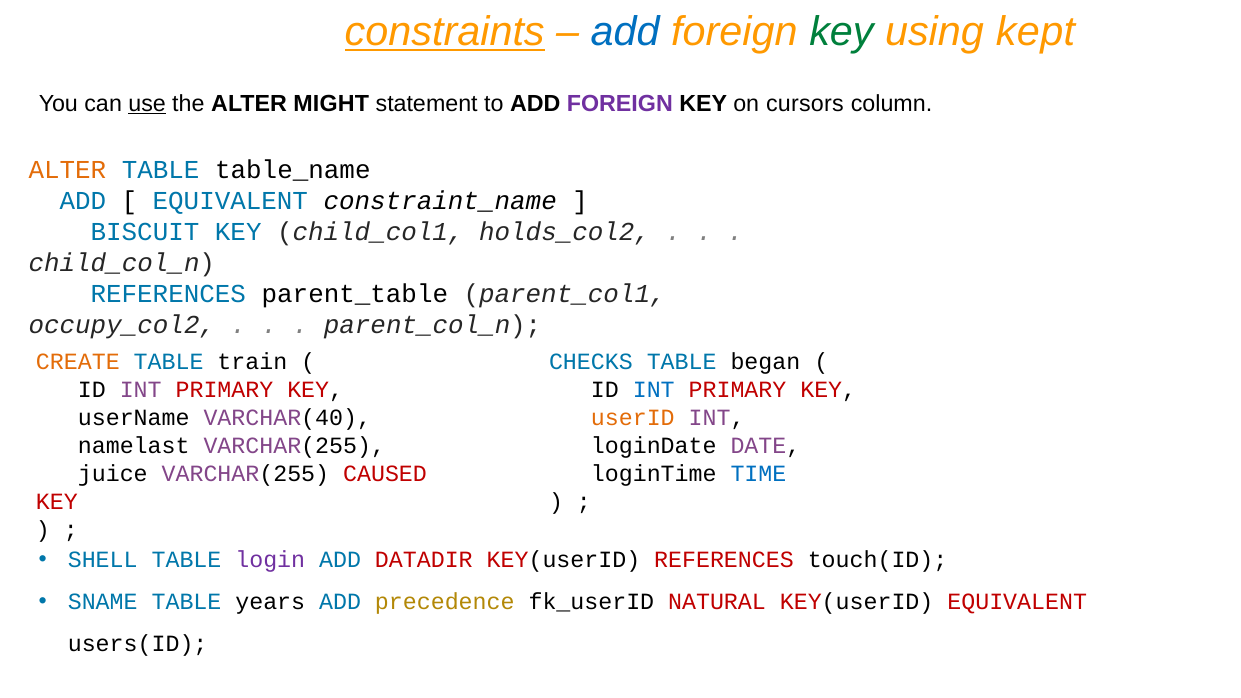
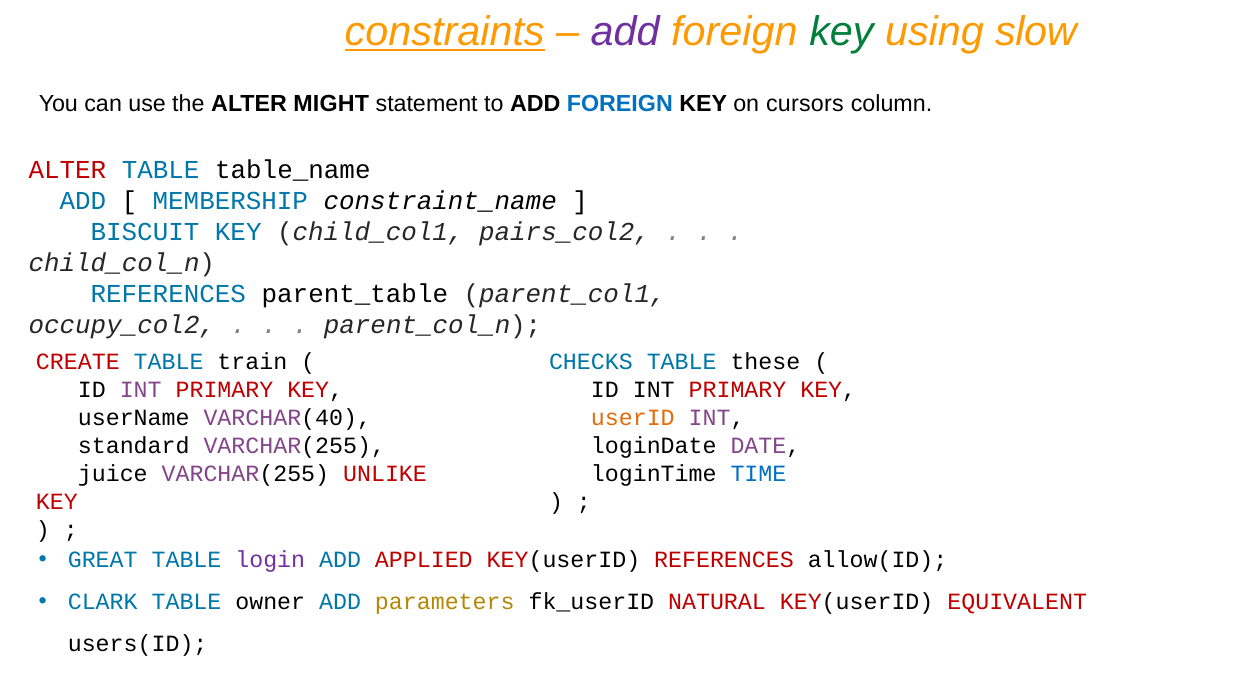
add at (625, 32) colour: blue -> purple
kept: kept -> slow
use underline: present -> none
FOREIGN at (620, 103) colour: purple -> blue
ALTER at (67, 170) colour: orange -> red
EQUIVALENT at (230, 201): EQUIVALENT -> MEMBERSHIP
holds_col2: holds_col2 -> pairs_col2
CREATE colour: orange -> red
began: began -> these
INT at (654, 390) colour: blue -> black
namelast: namelast -> standard
CAUSED: CAUSED -> UNLIKE
SHELL: SHELL -> GREAT
DATADIR: DATADIR -> APPLIED
touch(ID: touch(ID -> allow(ID
SNAME: SNAME -> CLARK
years: years -> owner
precedence: precedence -> parameters
